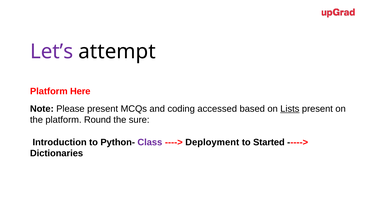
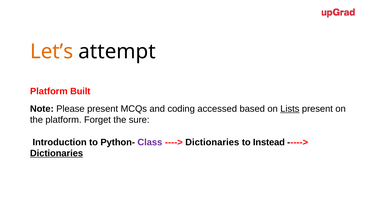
Let’s colour: purple -> orange
Here: Here -> Built
Round: Round -> Forget
Deployment at (212, 142): Deployment -> Dictionaries
Started: Started -> Instead
Dictionaries at (57, 153) underline: none -> present
